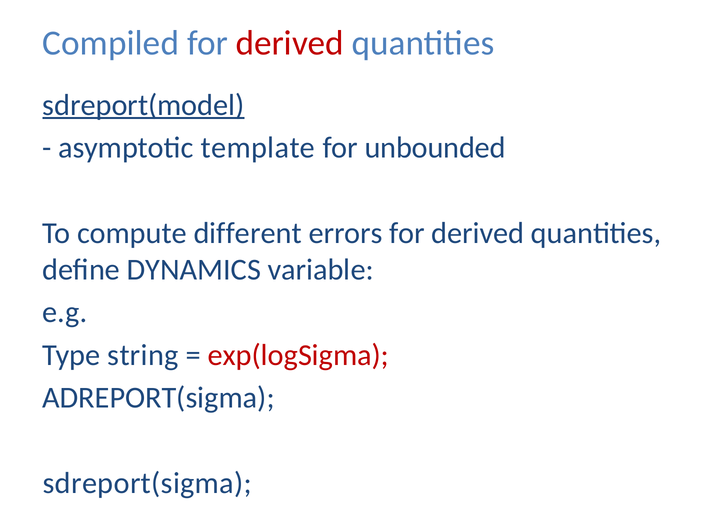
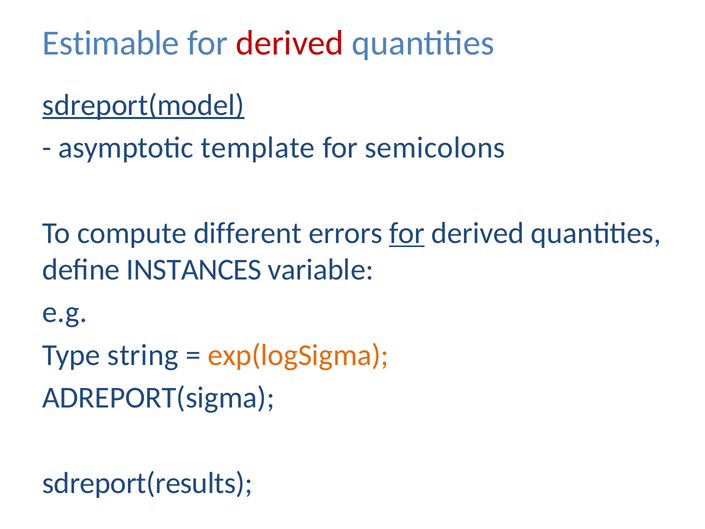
Compiled: Compiled -> Estimable
unbounded: unbounded -> semicolons
for at (407, 233) underline: none -> present
DYNAMICS: DYNAMICS -> INSTANCES
exp(logSigma colour: red -> orange
sdreport(sigma: sdreport(sigma -> sdreport(results
